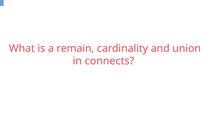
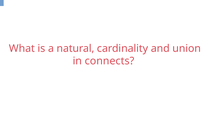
remain: remain -> natural
